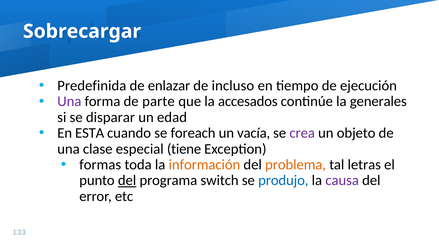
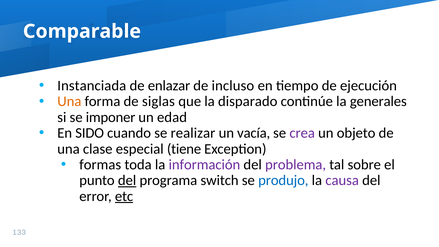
Sobrecargar: Sobrecargar -> Comparable
Predefinida: Predefinida -> Instanciada
Una at (69, 101) colour: purple -> orange
parte: parte -> siglas
accesados: accesados -> disparado
disparar: disparar -> imponer
ESTA: ESTA -> SIDO
foreach: foreach -> realizar
información colour: orange -> purple
problema colour: orange -> purple
letras: letras -> sobre
etc underline: none -> present
